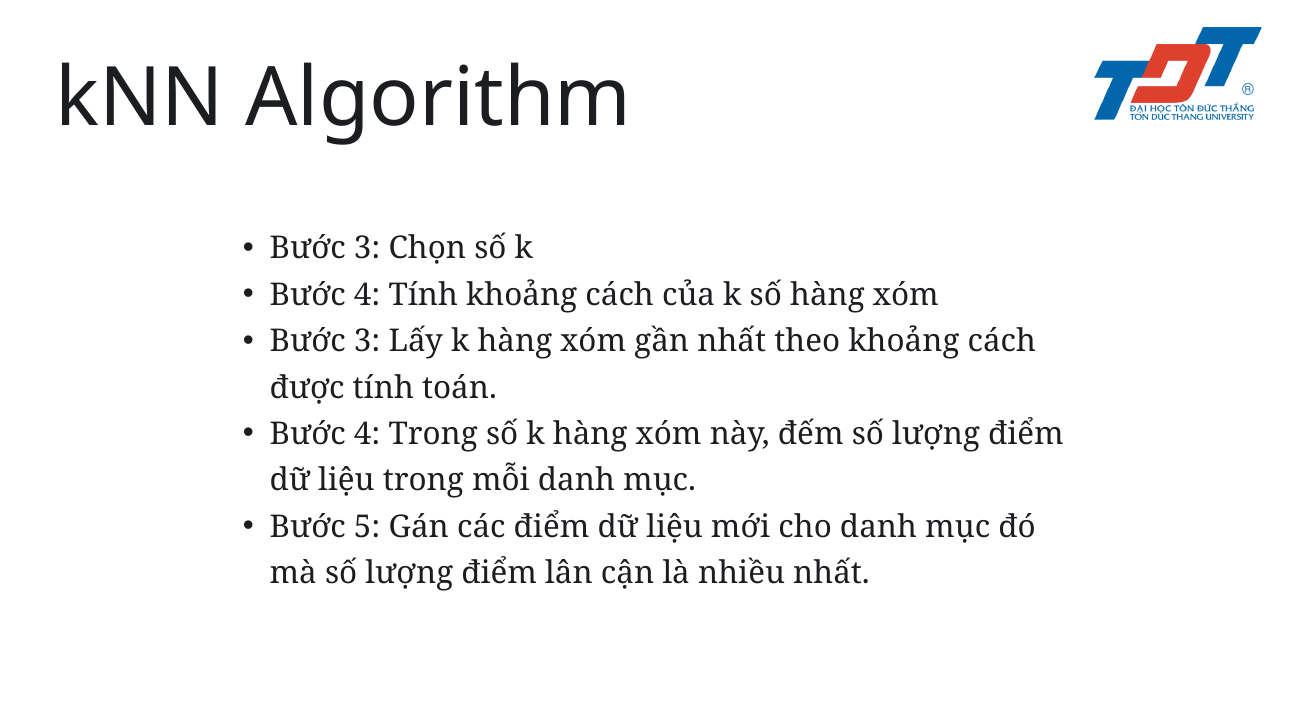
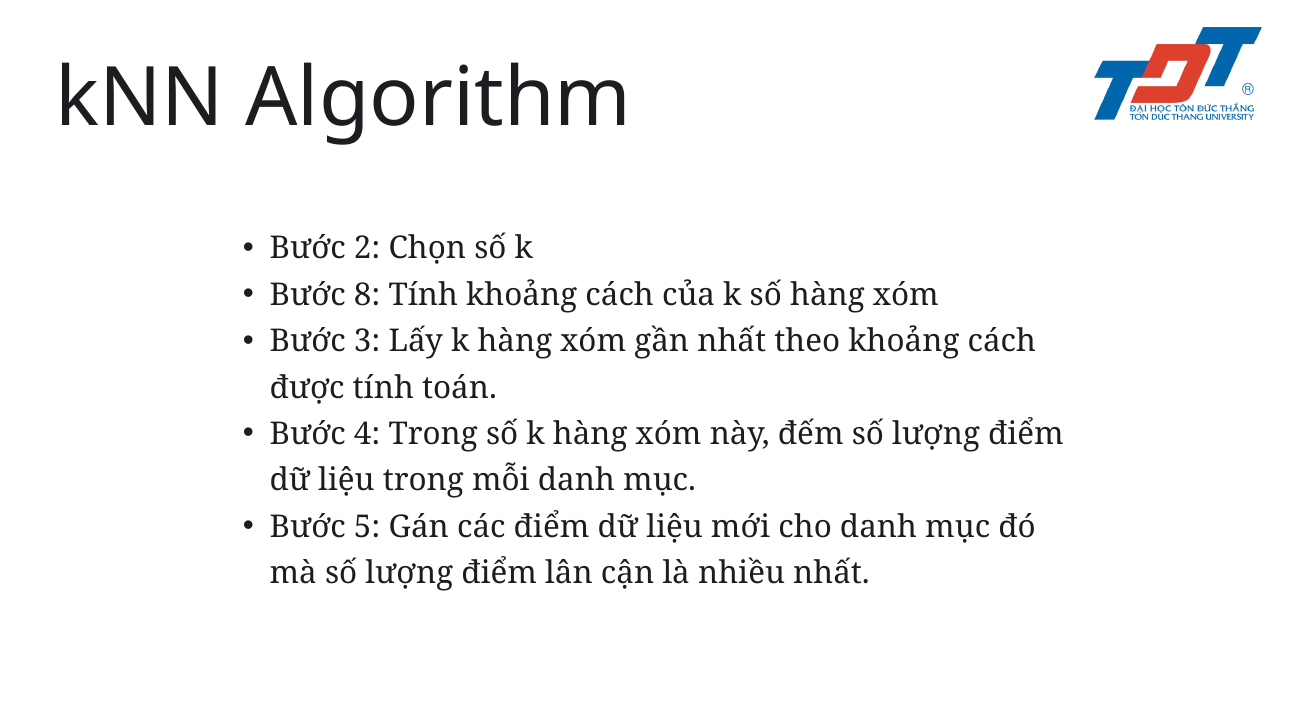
3 at (367, 249): 3 -> 2
4 at (367, 295): 4 -> 8
